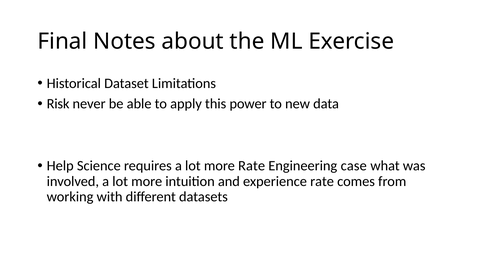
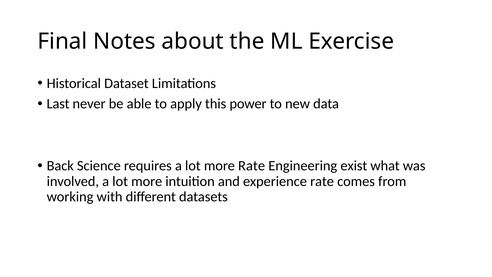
Risk: Risk -> Last
Help: Help -> Back
case: case -> exist
